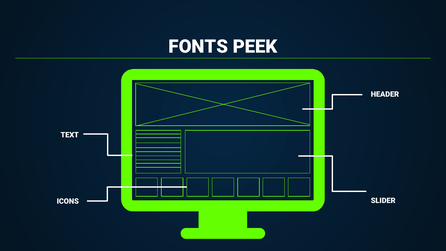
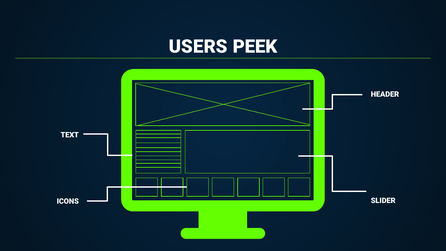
FONTS: FONTS -> USERS
